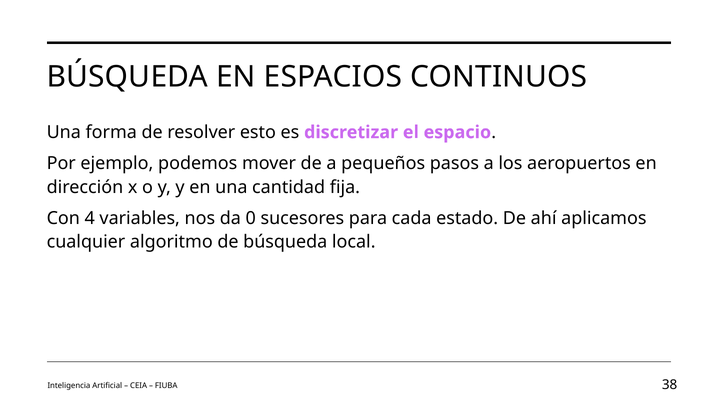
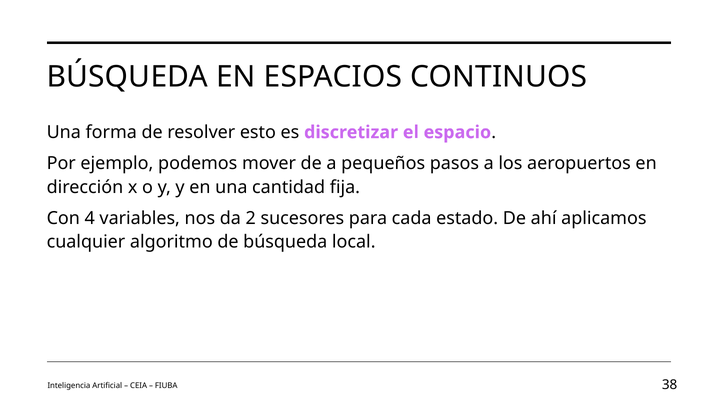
0: 0 -> 2
